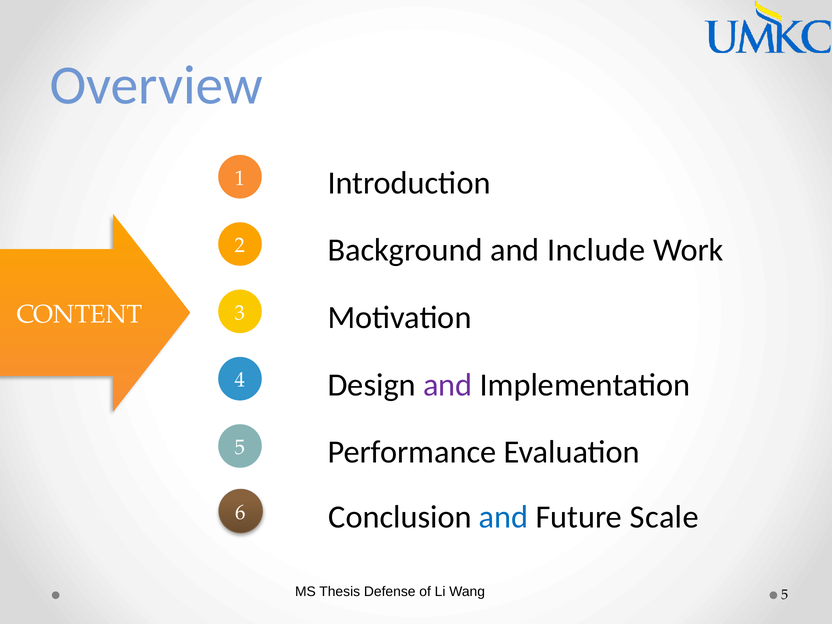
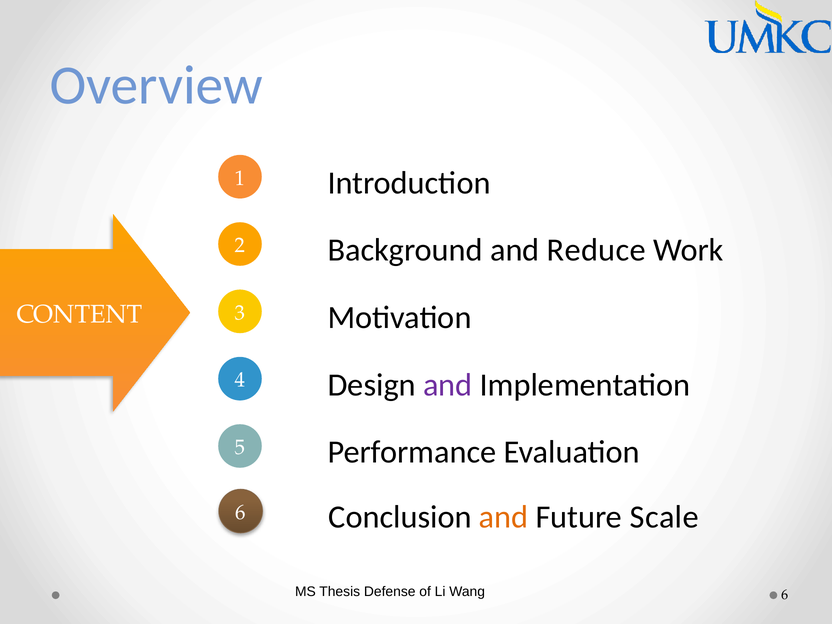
Include: Include -> Reduce
and at (504, 517) colour: blue -> orange
Wang 5: 5 -> 6
